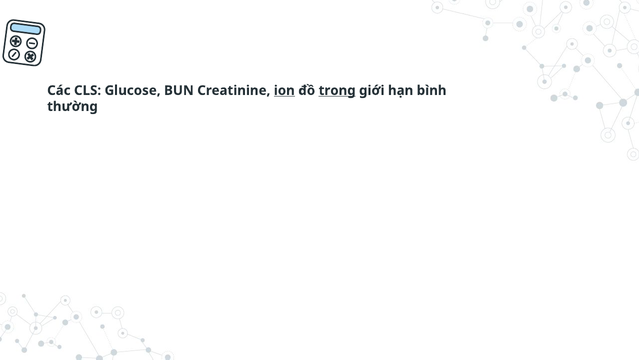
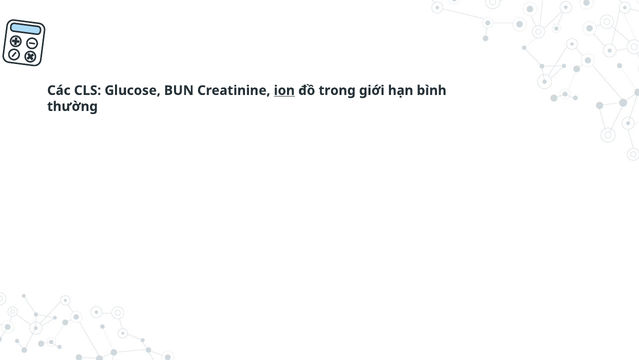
trong underline: present -> none
